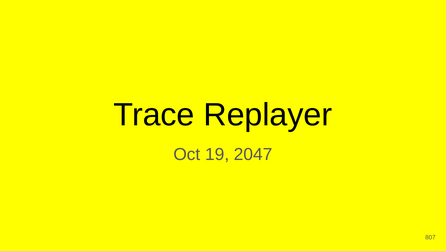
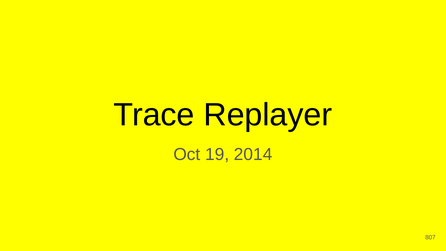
2047: 2047 -> 2014
